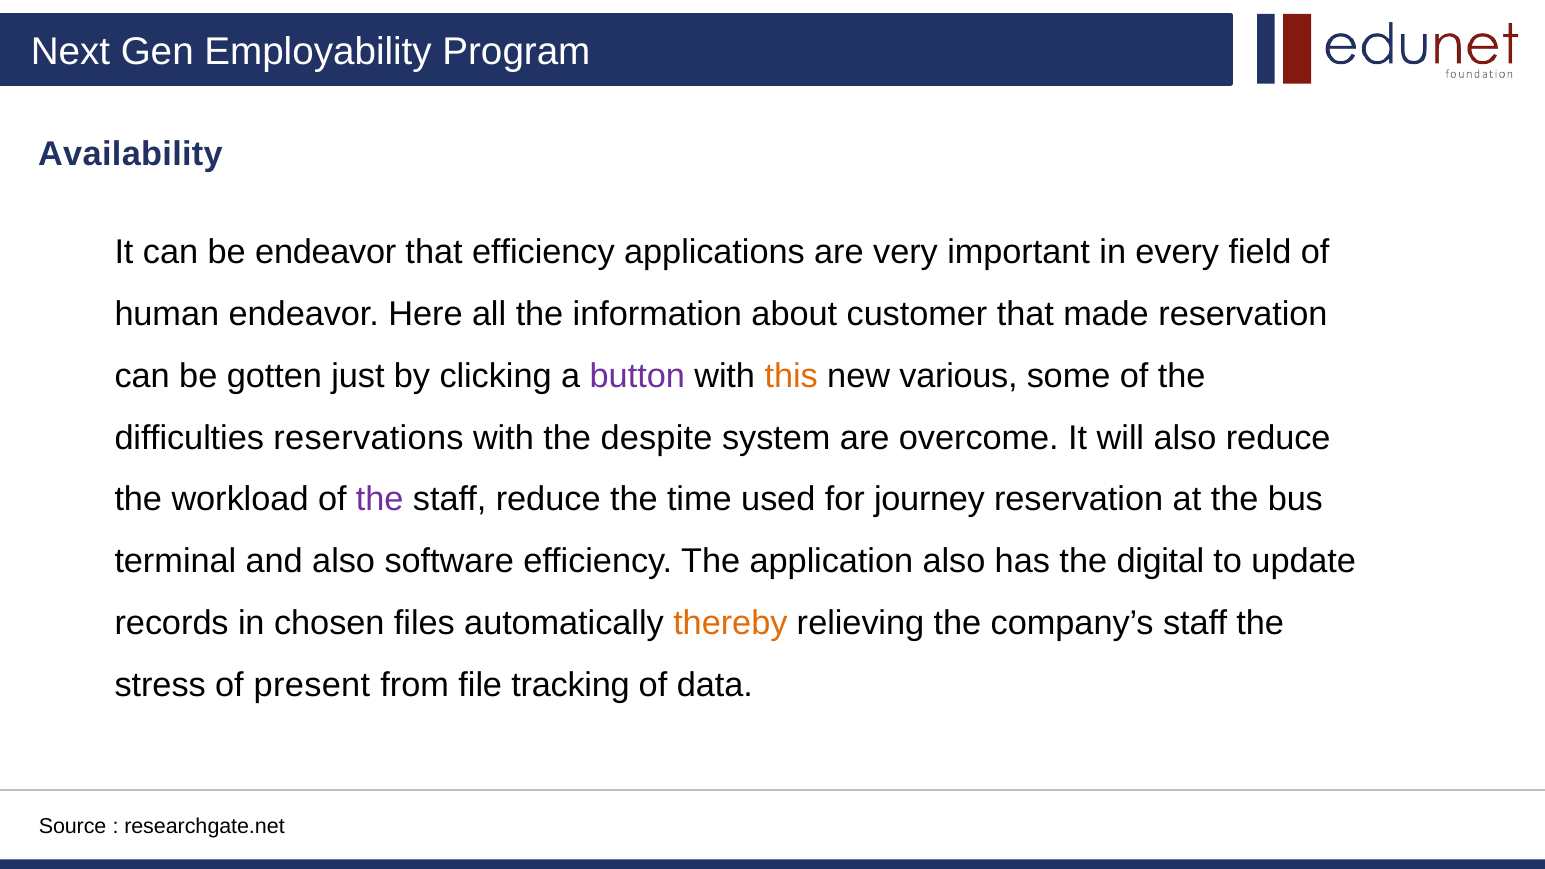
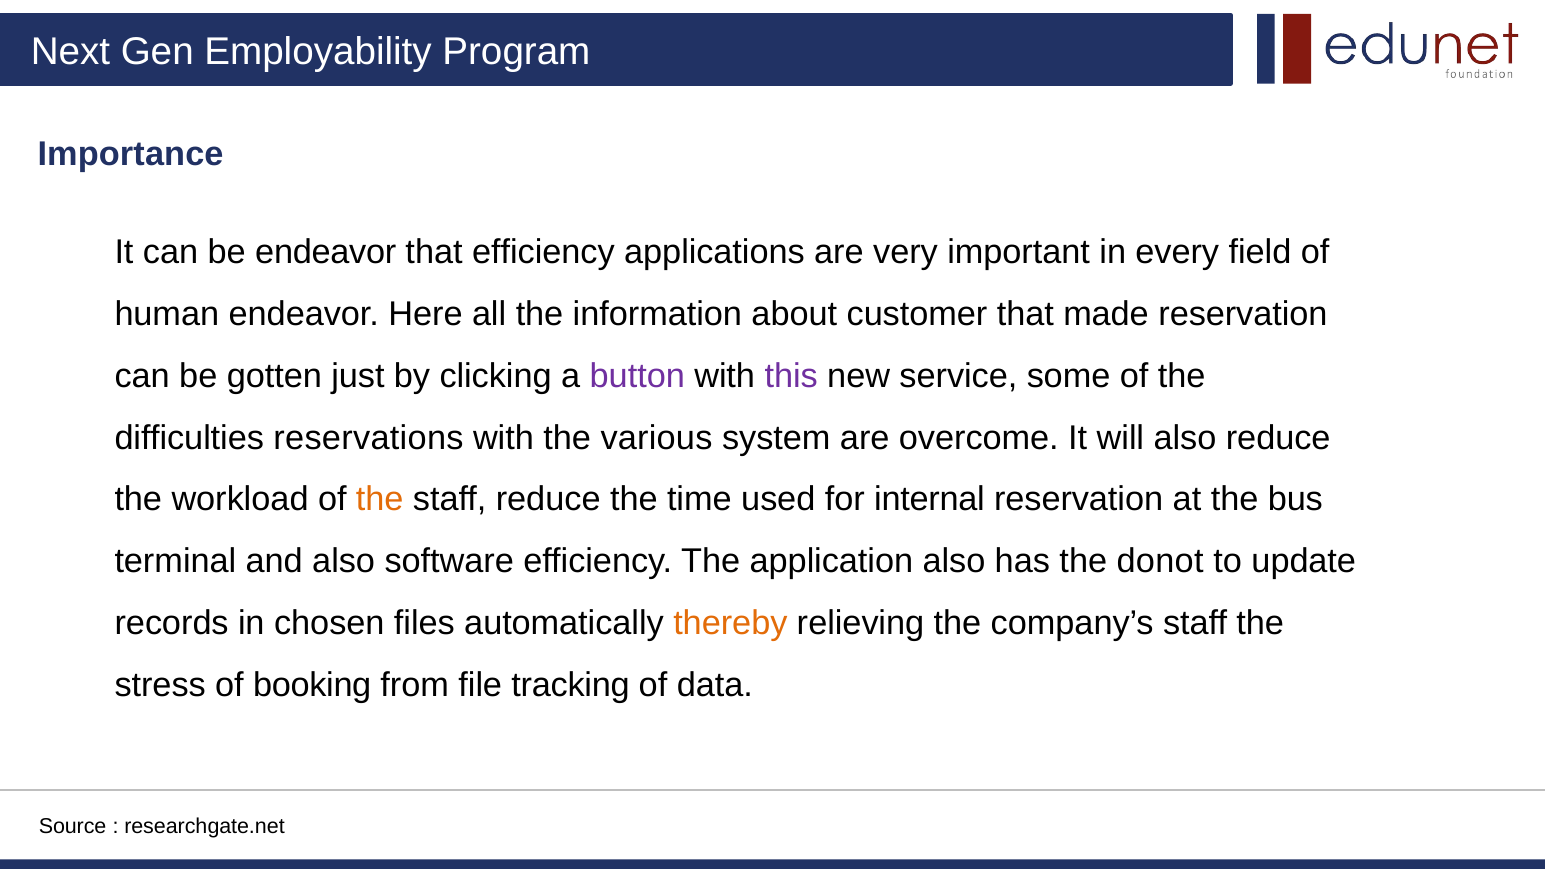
Availability: Availability -> Importance
this colour: orange -> purple
various: various -> service
despite: despite -> various
the at (380, 500) colour: purple -> orange
journey: journey -> internal
digital: digital -> donot
present: present -> booking
